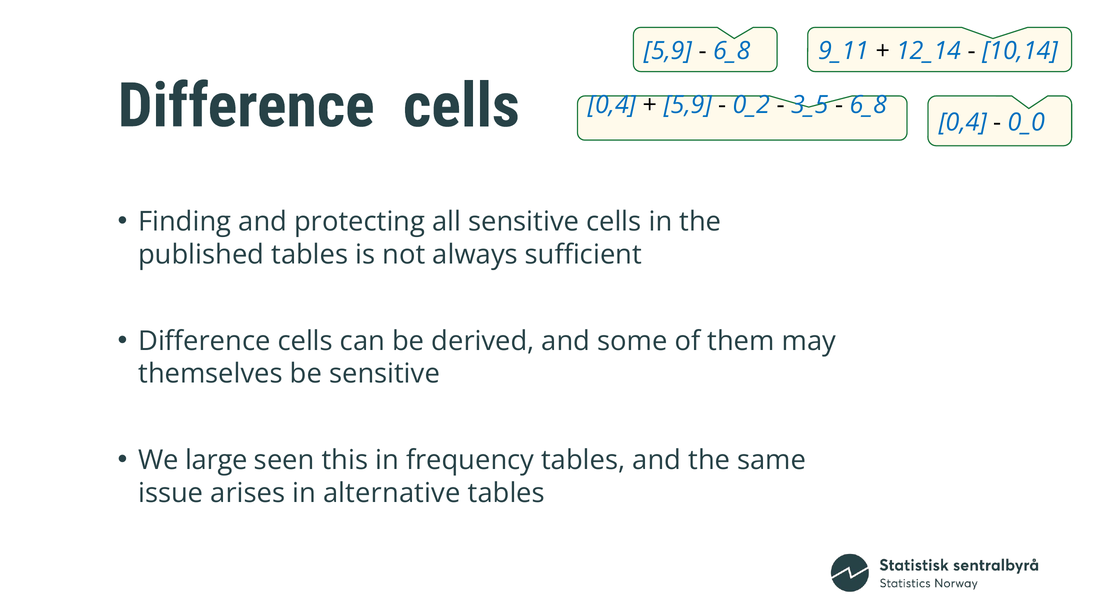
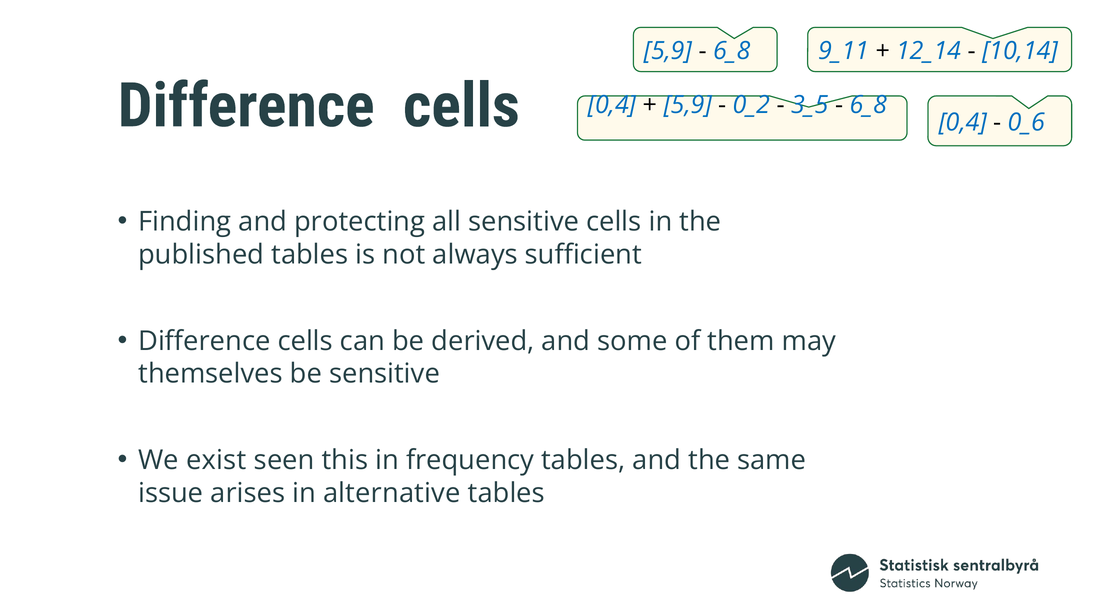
0_0: 0_0 -> 0_6
large: large -> exist
